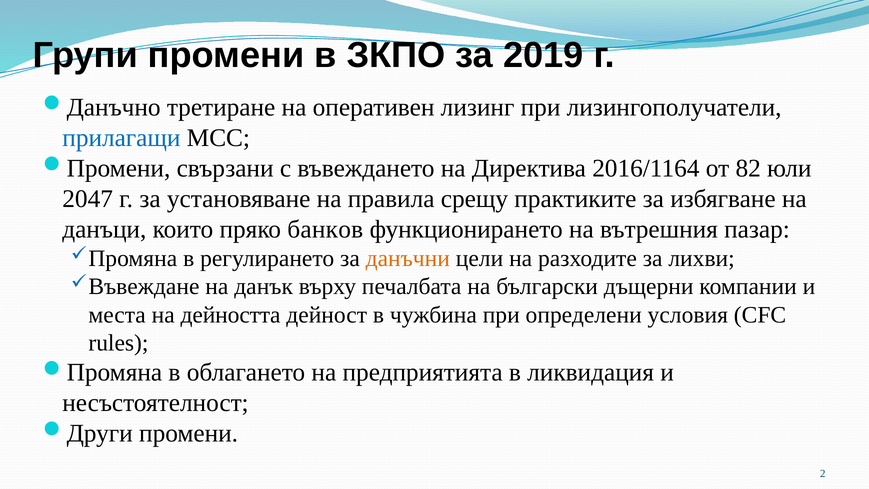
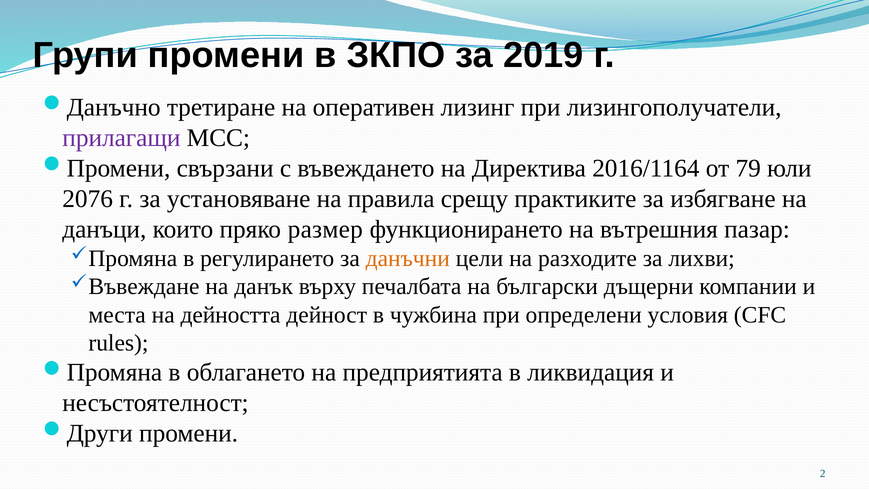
прилагащи colour: blue -> purple
82: 82 -> 79
2047: 2047 -> 2076
банков: банков -> размер
